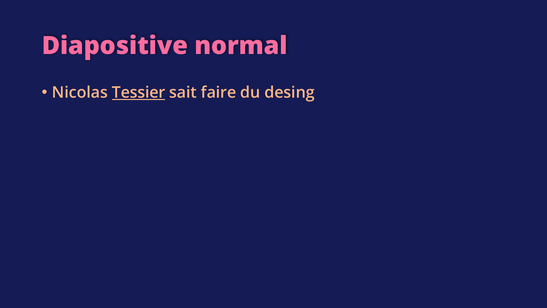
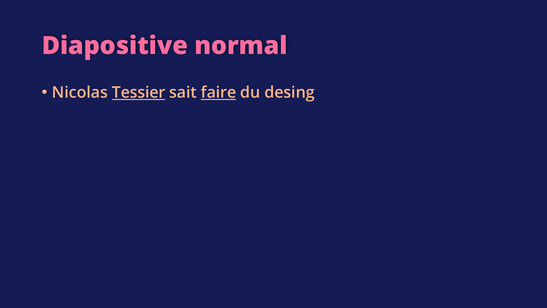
faire underline: none -> present
